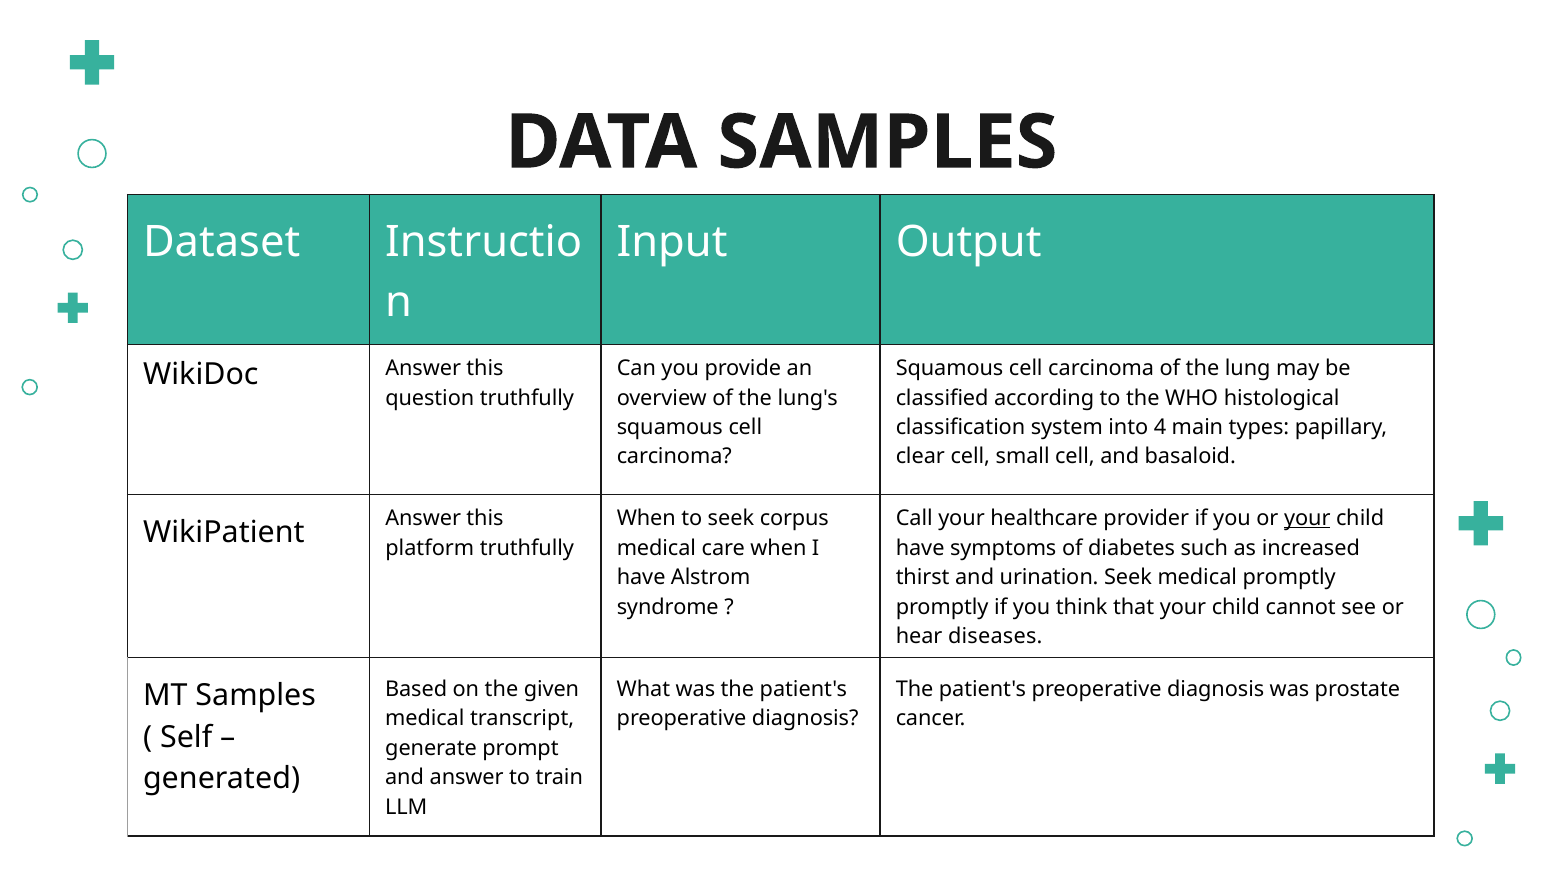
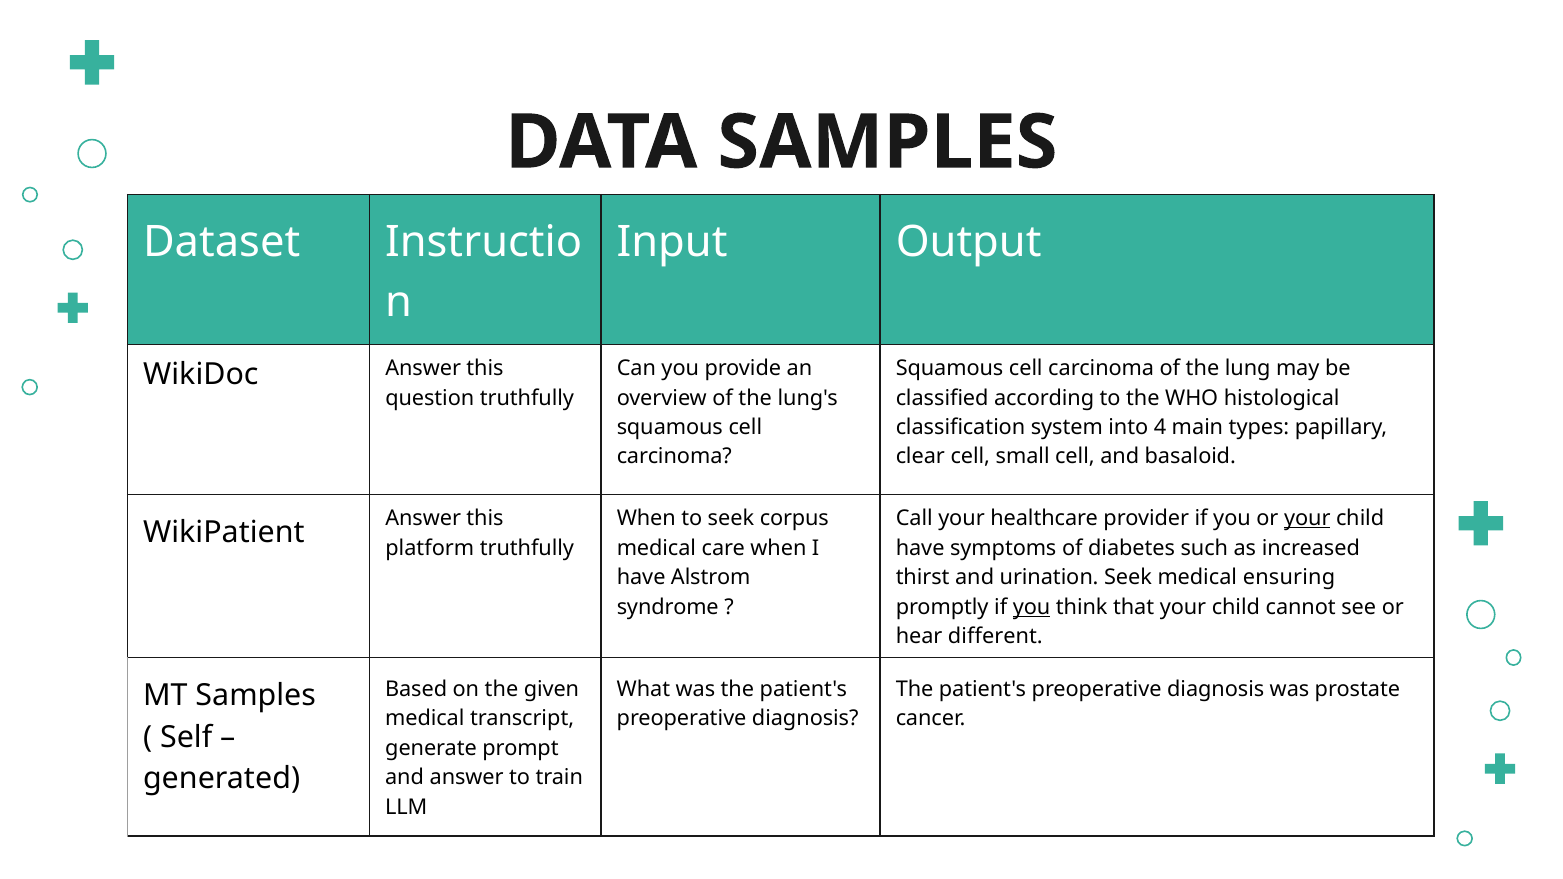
medical promptly: promptly -> ensuring
you at (1032, 607) underline: none -> present
diseases: diseases -> different
